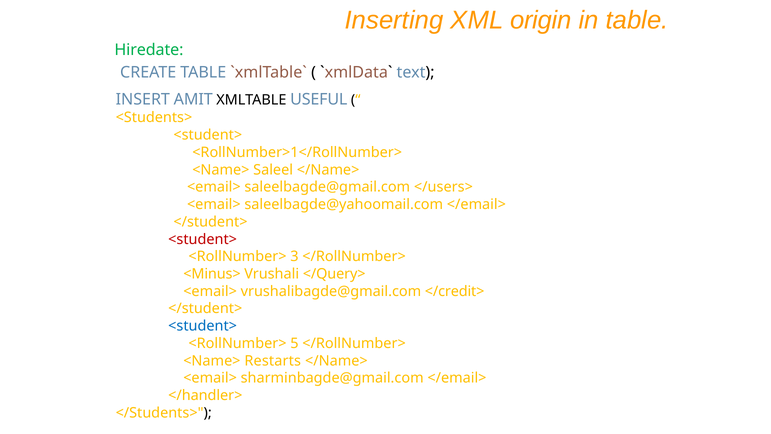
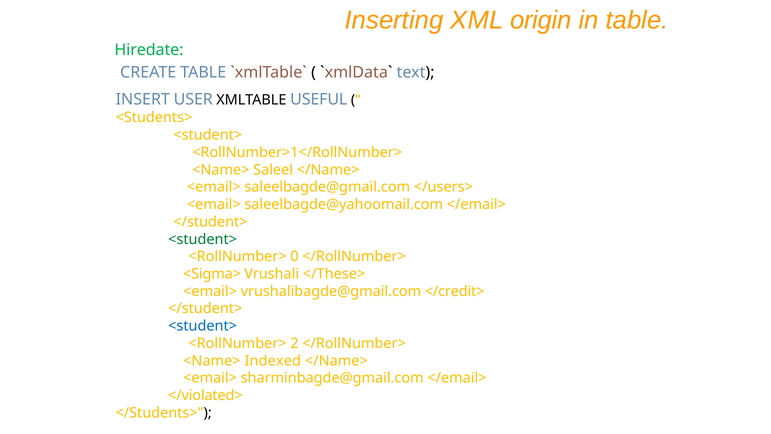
AMIT: AMIT -> USER
<student> at (203, 239) colour: red -> green
3: 3 -> 0
<Minus>: <Minus> -> <Sigma>
</Query>: </Query> -> </These>
5: 5 -> 2
Restarts: Restarts -> Indexed
</handler>: </handler> -> </violated>
